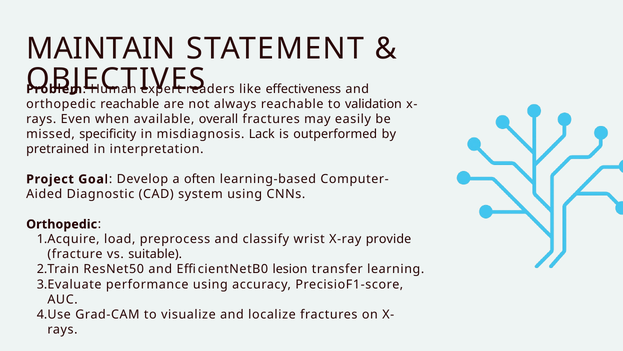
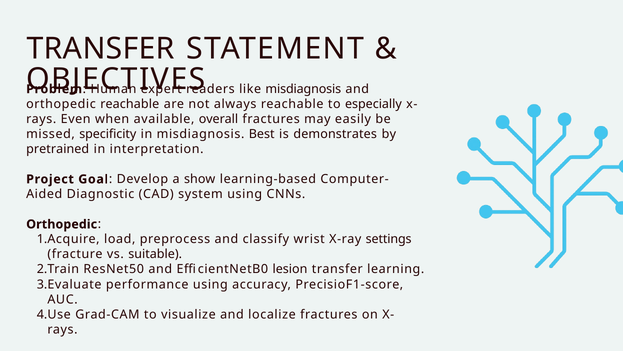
MAINTAIN at (101, 49): MAINTAIN -> TRANSFER
like effectiveness: effectiveness -> misdiagnosis
validation: validation -> especially
Lack: Lack -> Best
outperformed: outperformed -> demonstrates
often: often -> show
provide: provide -> settings
